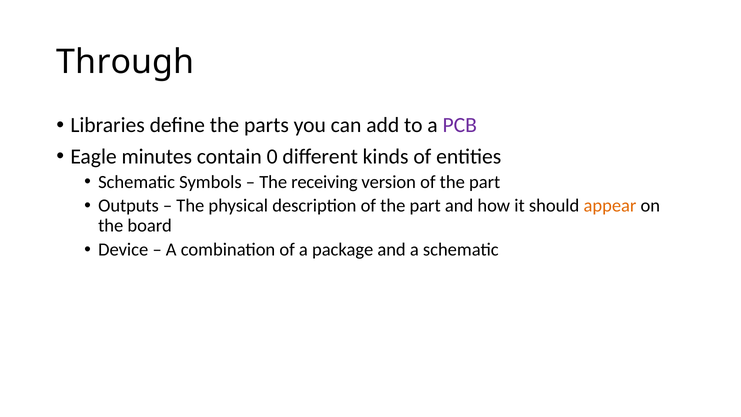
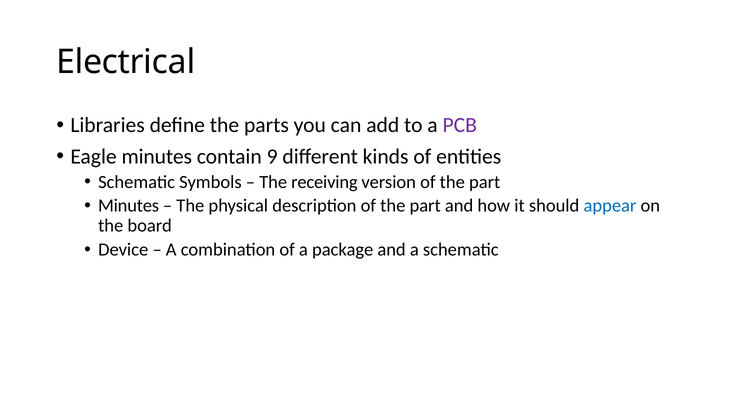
Through: Through -> Electrical
0: 0 -> 9
Outputs at (129, 206): Outputs -> Minutes
appear colour: orange -> blue
